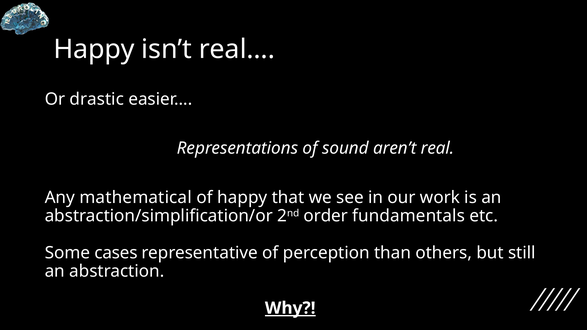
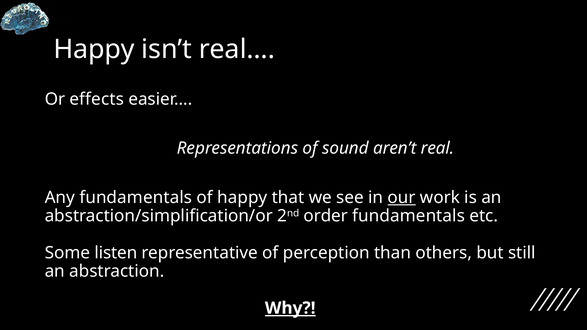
drastic: drastic -> effects
Any mathematical: mathematical -> fundamentals
our underline: none -> present
cases: cases -> listen
